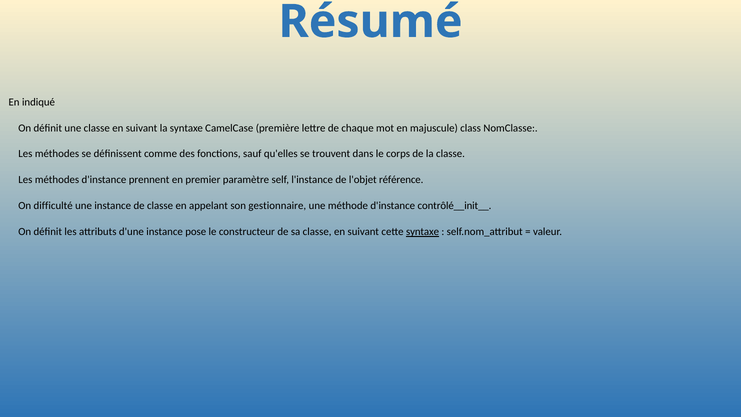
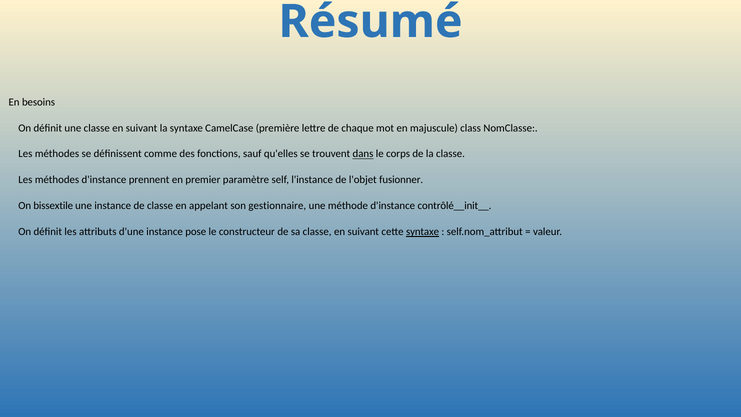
indiqué: indiqué -> besoins
dans underline: none -> present
référence: référence -> fusionner
difficulté: difficulté -> bissextile
